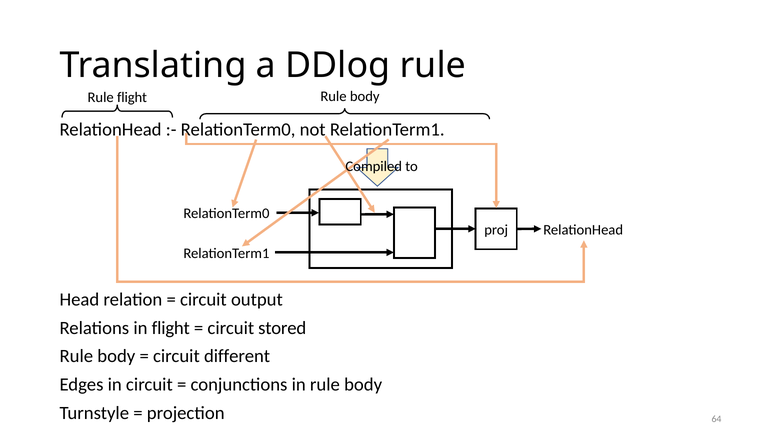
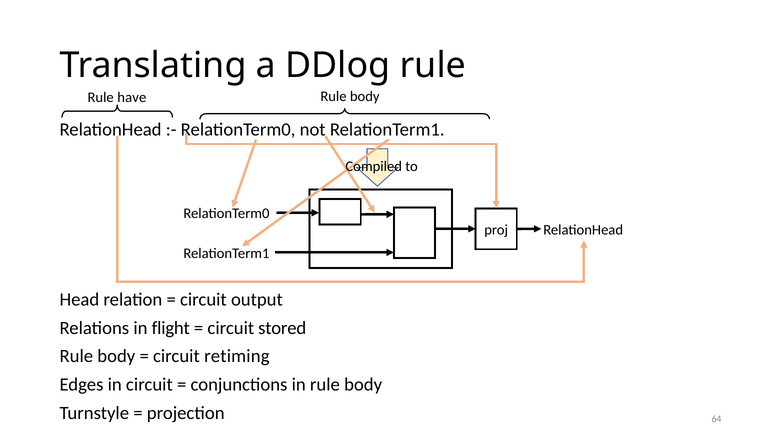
Rule flight: flight -> have
different: different -> retiming
